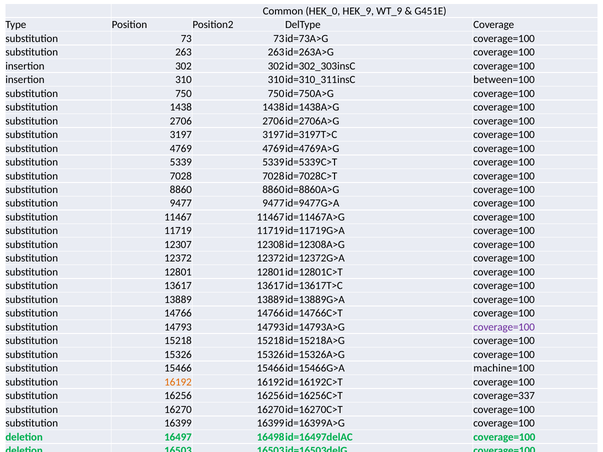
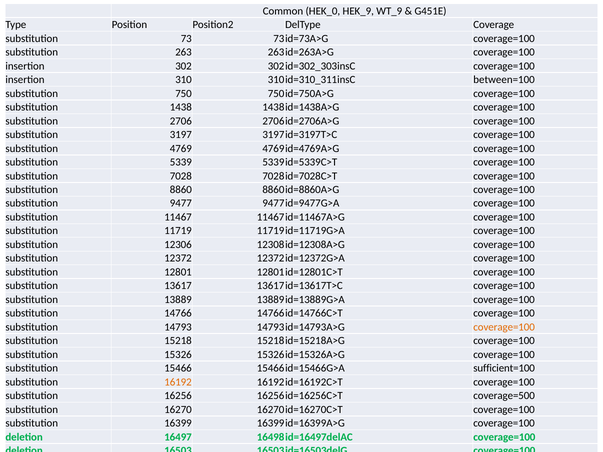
12307: 12307 -> 12306
coverage=100 at (504, 327) colour: purple -> orange
machine=100: machine=100 -> sufficient=100
coverage=337: coverage=337 -> coverage=500
